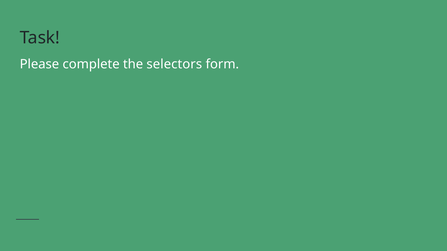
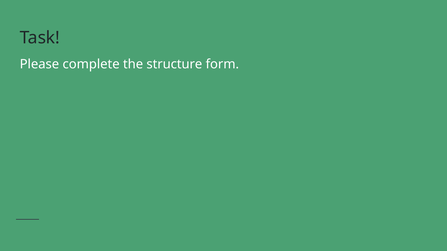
selectors: selectors -> structure
